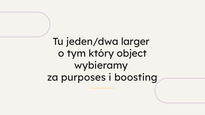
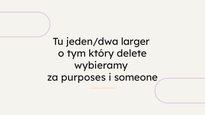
object: object -> delete
boosting: boosting -> someone
